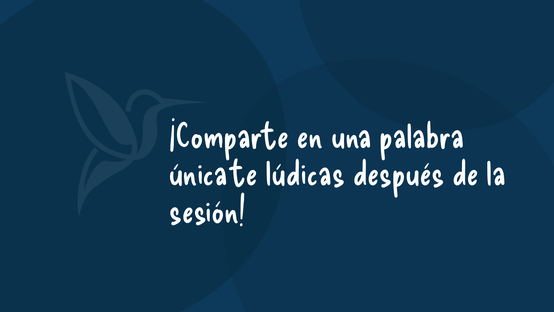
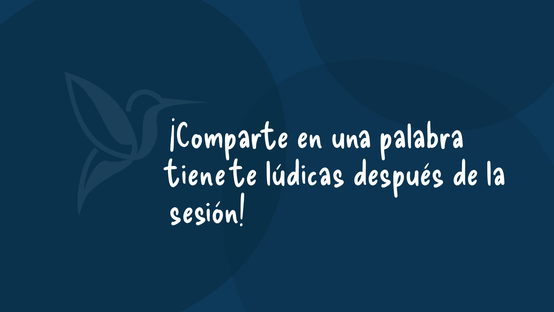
única: única -> tiene
